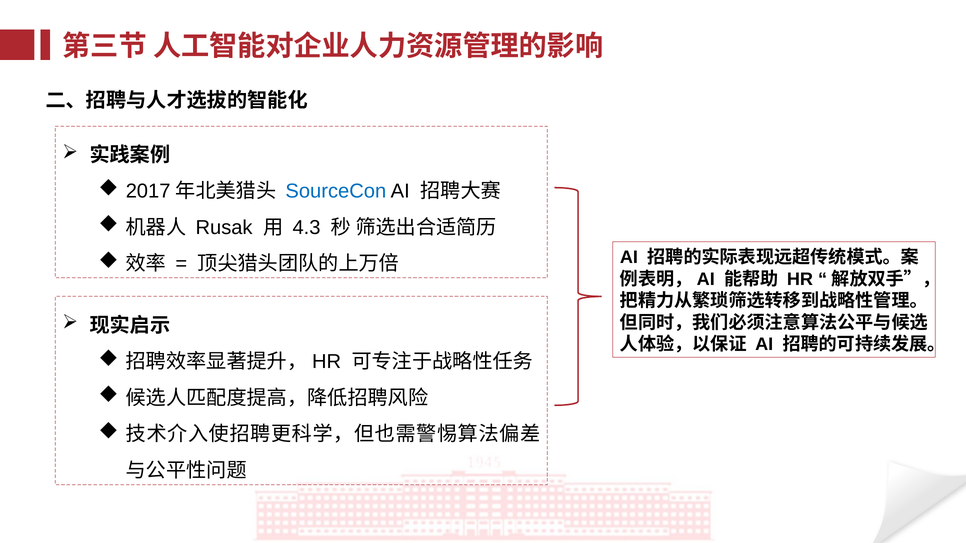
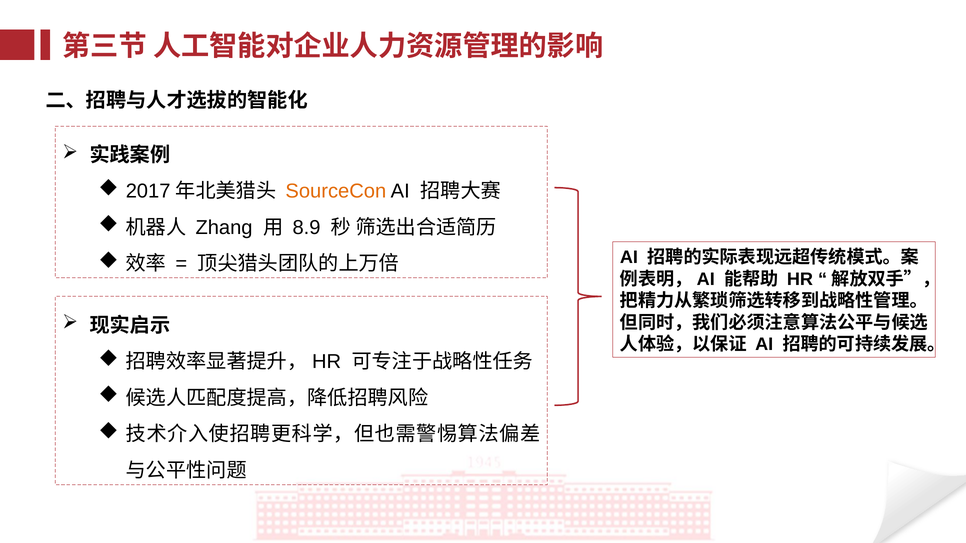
SourceCon colour: blue -> orange
Rusak: Rusak -> Zhang
4.3: 4.3 -> 8.9
